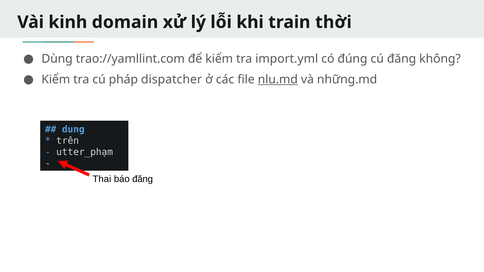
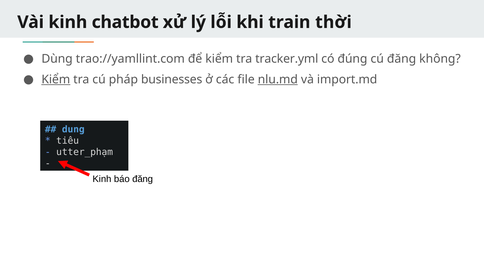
domain: domain -> chatbot
import.yml: import.yml -> tracker.yml
Kiểm at (56, 79) underline: none -> present
dispatcher: dispatcher -> businesses
những.md: những.md -> import.md
trên: trên -> tiêu
Thai at (102, 179): Thai -> Kinh
